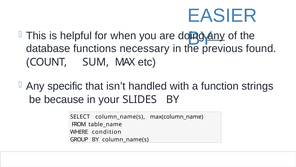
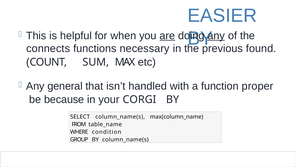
are underline: none -> present
database: database -> connects
specific: specific -> general
strings: strings -> proper
SLIDES: SLIDES -> CORGI
